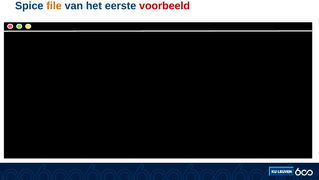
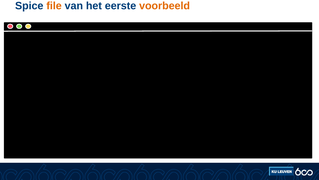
voorbeeld colour: red -> orange
